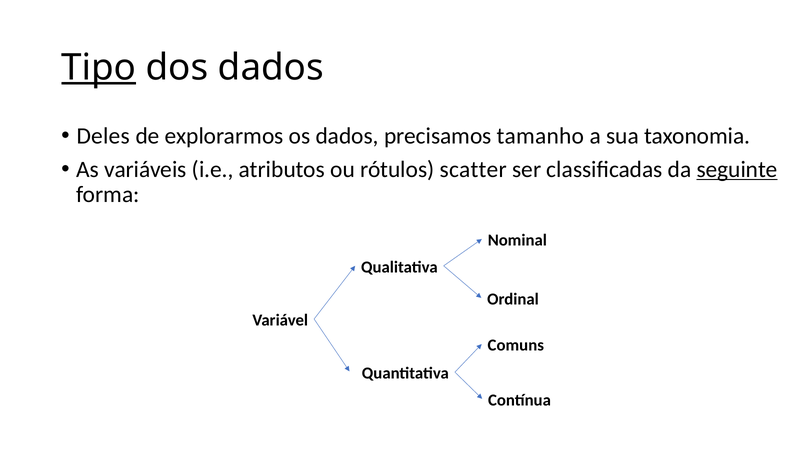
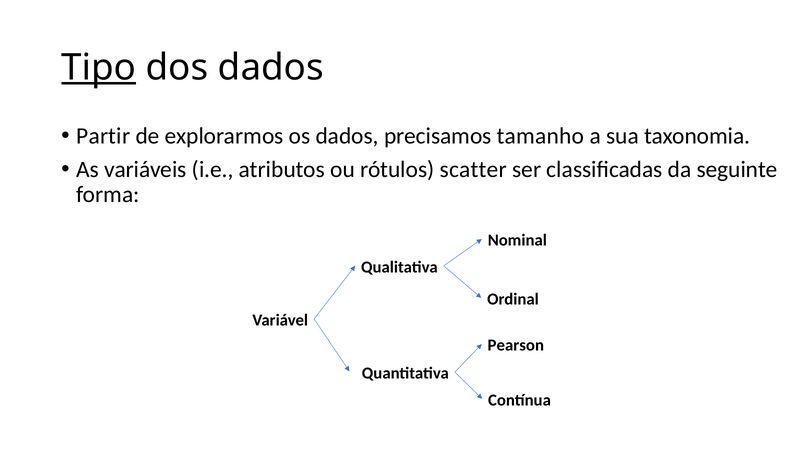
Deles: Deles -> Partir
seguinte underline: present -> none
Comuns: Comuns -> Pearson
